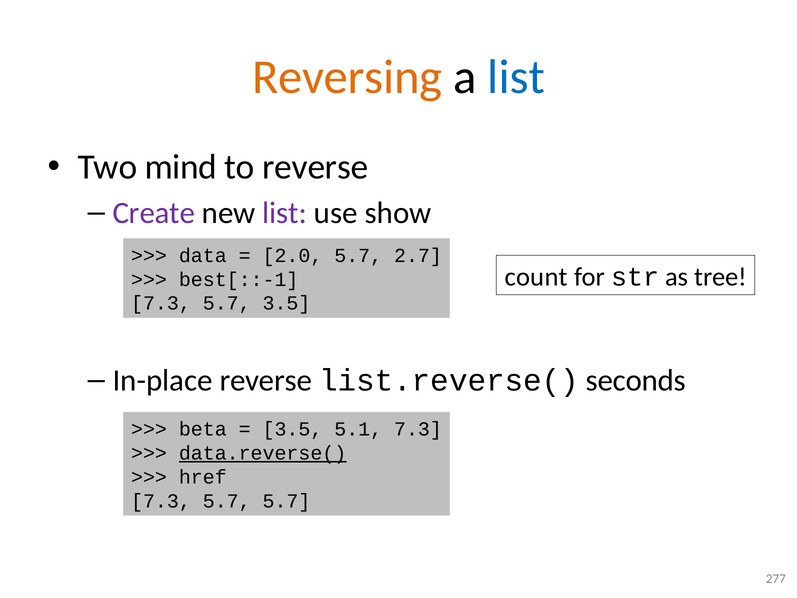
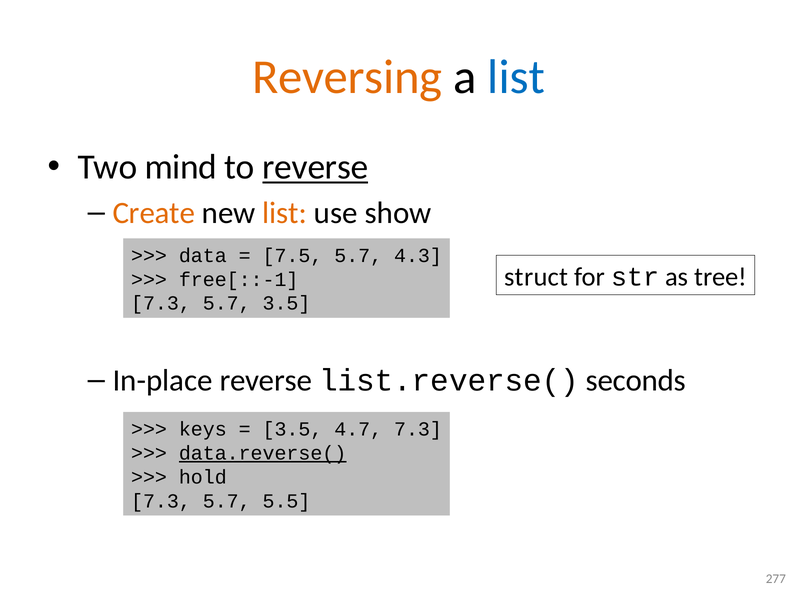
reverse at (315, 167) underline: none -> present
Create colour: purple -> orange
list at (285, 213) colour: purple -> orange
2.0: 2.0 -> 7.5
2.7: 2.7 -> 4.3
count: count -> struct
best[::-1: best[::-1 -> free[::-1
beta: beta -> keys
5.1: 5.1 -> 4.7
href: href -> hold
5.7 5.7: 5.7 -> 5.5
